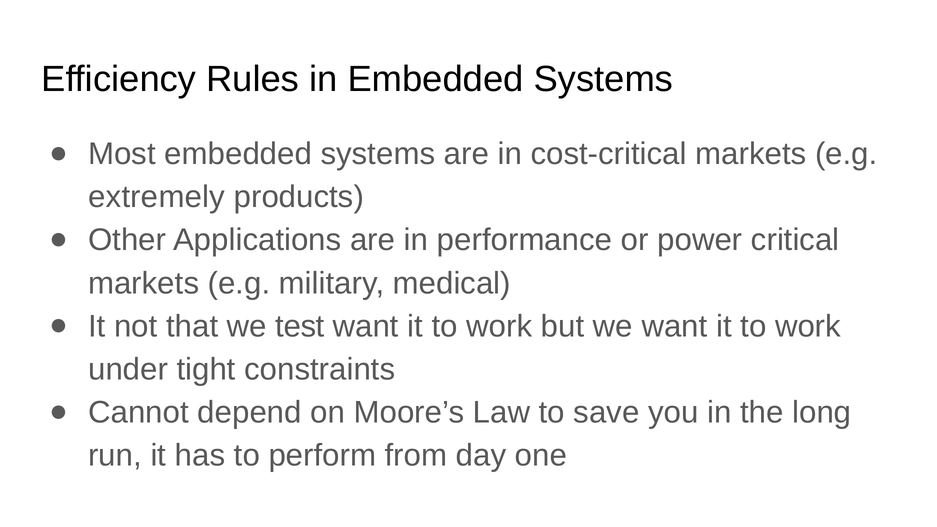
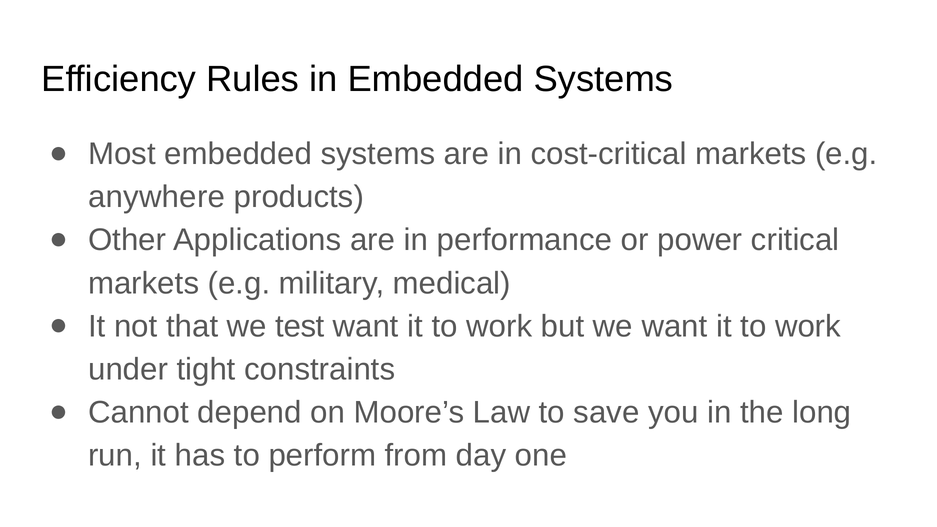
extremely: extremely -> anywhere
